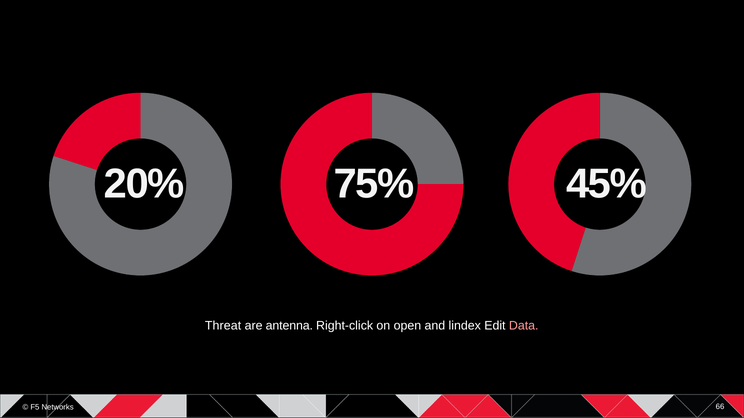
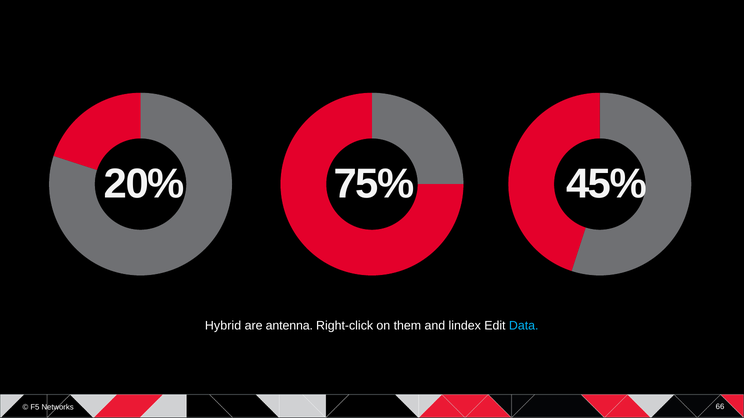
Threat: Threat -> Hybrid
open: open -> them
Data colour: pink -> light blue
